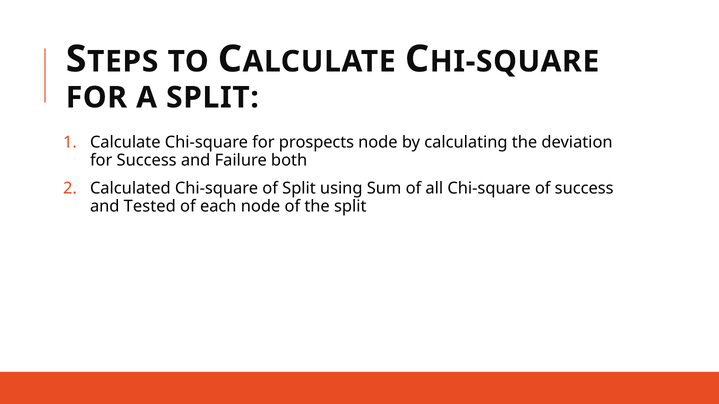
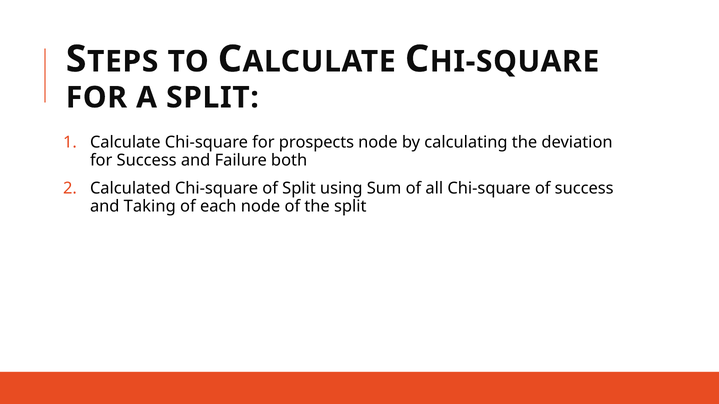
Tested: Tested -> Taking
